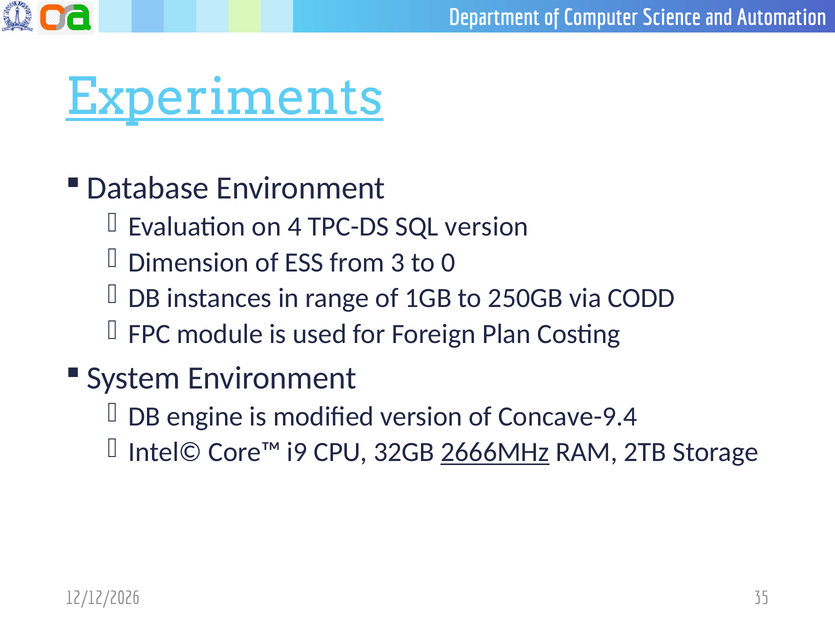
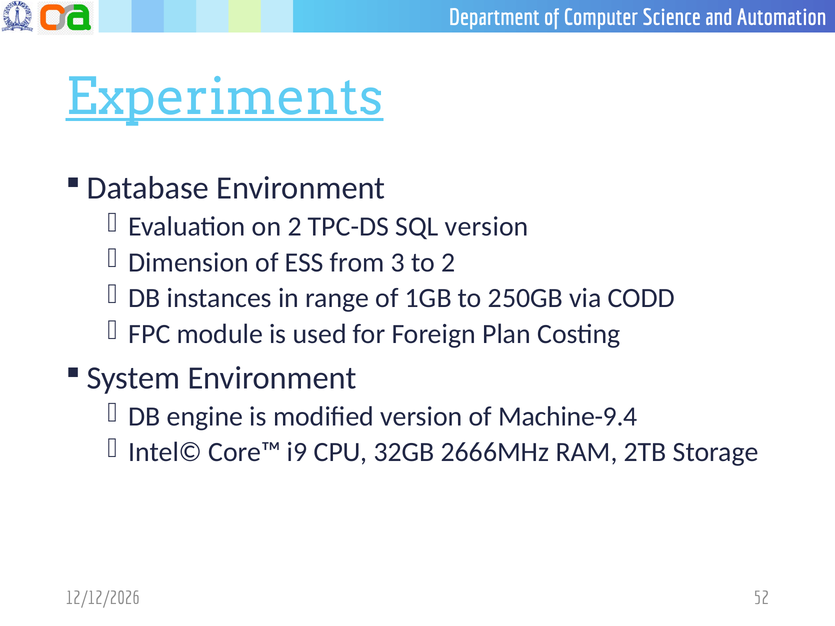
on 4: 4 -> 2
to 0: 0 -> 2
Concave-9.4: Concave-9.4 -> Machine-9.4
2666MHz underline: present -> none
35: 35 -> 52
